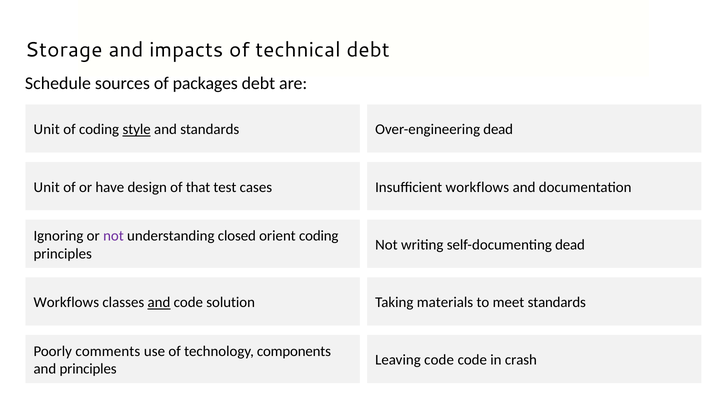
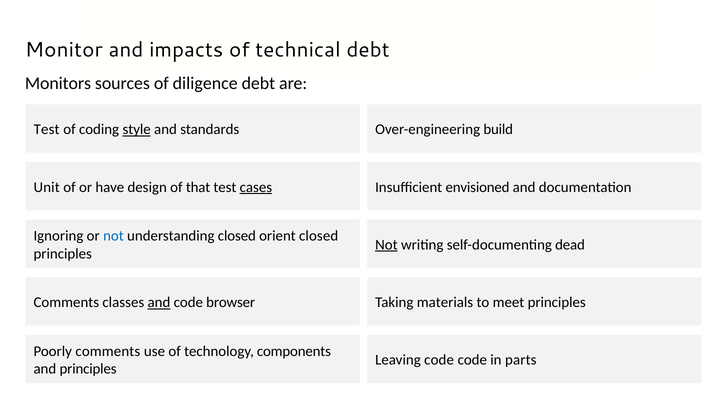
Storage: Storage -> Monitor
Schedule: Schedule -> Monitors
packages: packages -> diligence
Unit at (47, 130): Unit -> Test
Over-engineering dead: dead -> build
cases underline: none -> present
Insufficient workflows: workflows -> envisioned
not at (113, 236) colour: purple -> blue
orient coding: coding -> closed
Not at (386, 245) underline: none -> present
Workflows at (66, 302): Workflows -> Comments
solution: solution -> browser
meet standards: standards -> principles
crash: crash -> parts
